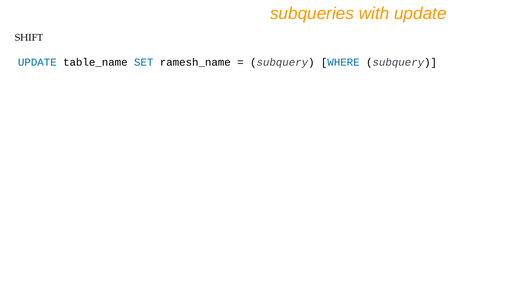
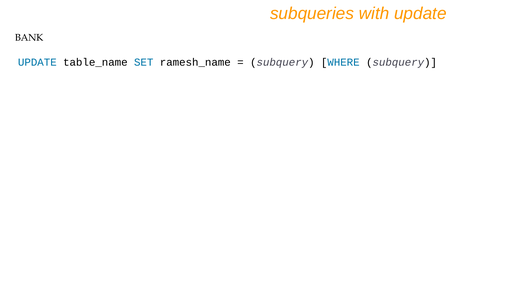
SHIFT: SHIFT -> BANK
